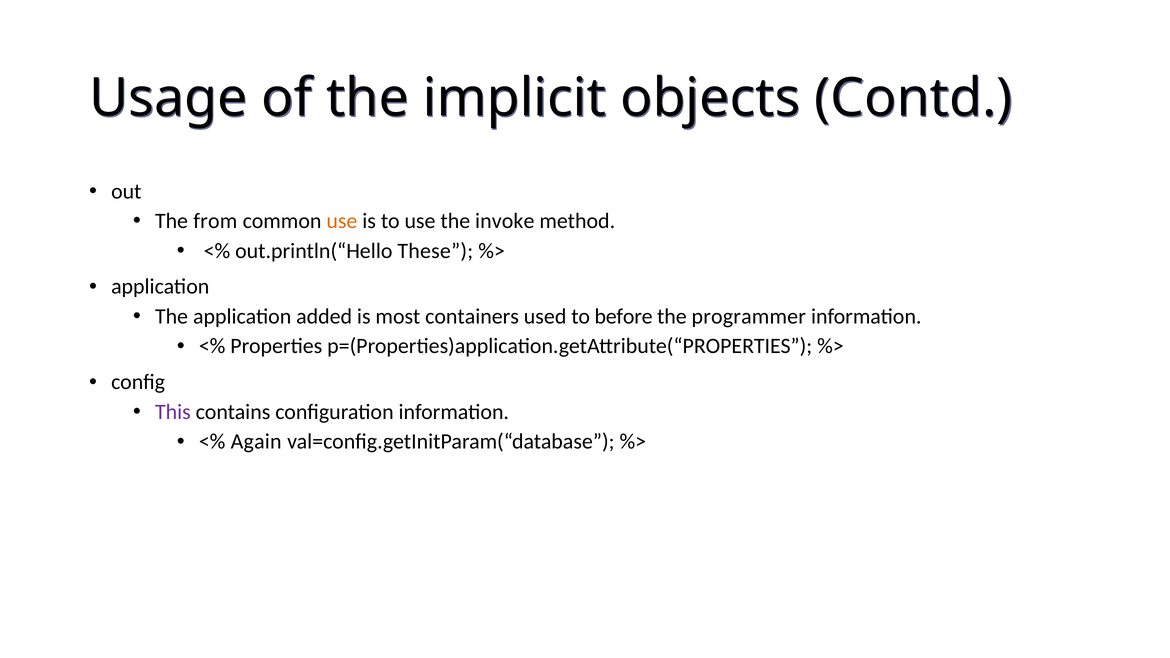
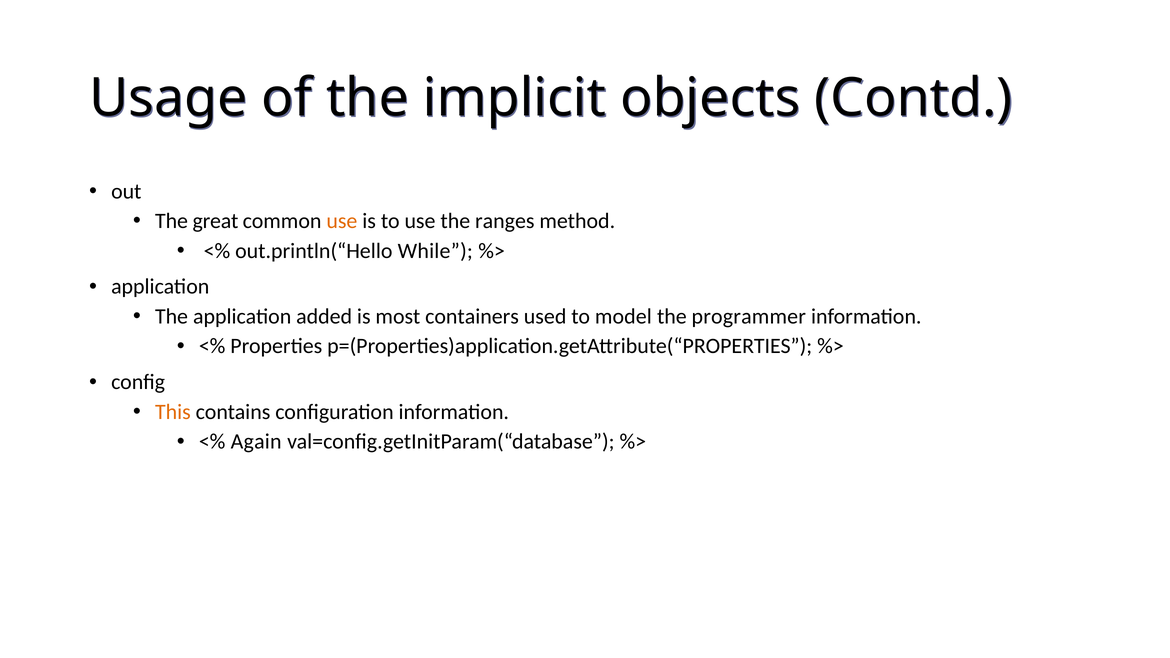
from: from -> great
invoke: invoke -> ranges
These: These -> While
before: before -> model
This colour: purple -> orange
